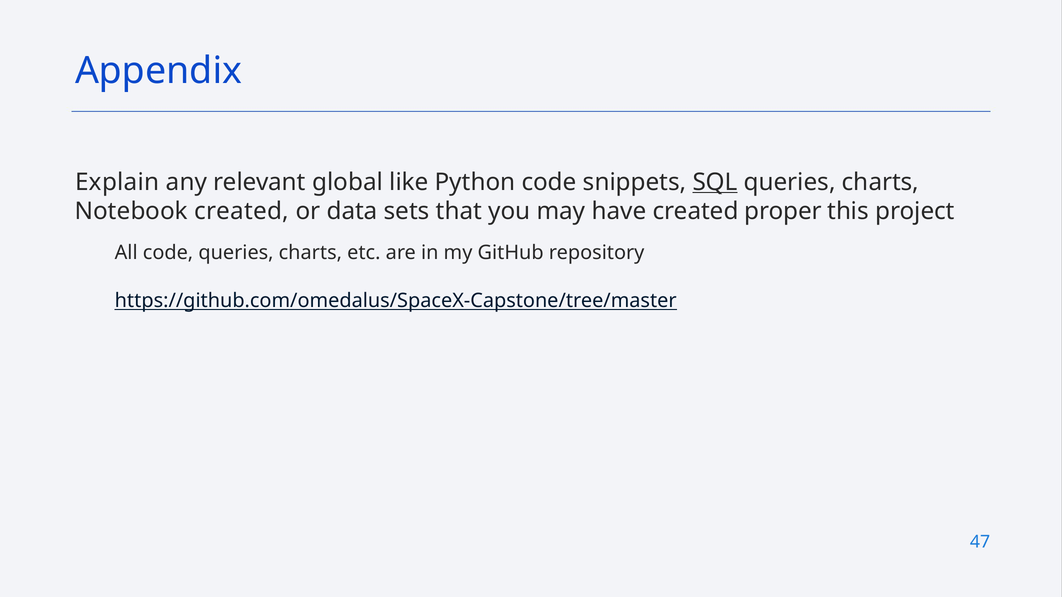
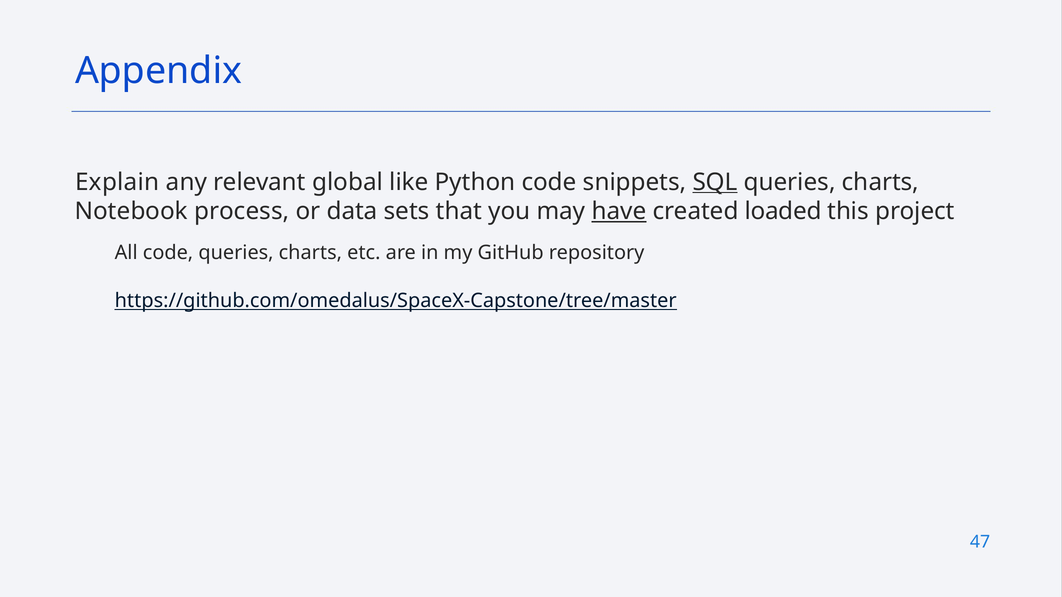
Notebook created: created -> process
have underline: none -> present
proper: proper -> loaded
